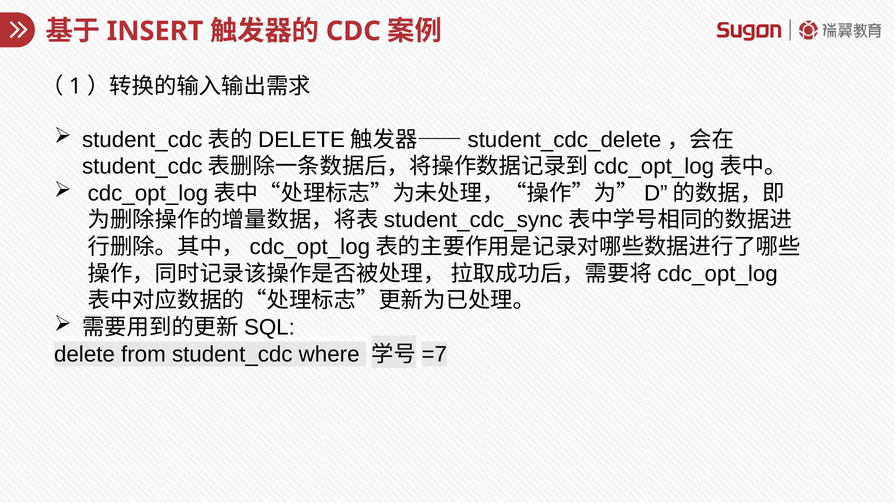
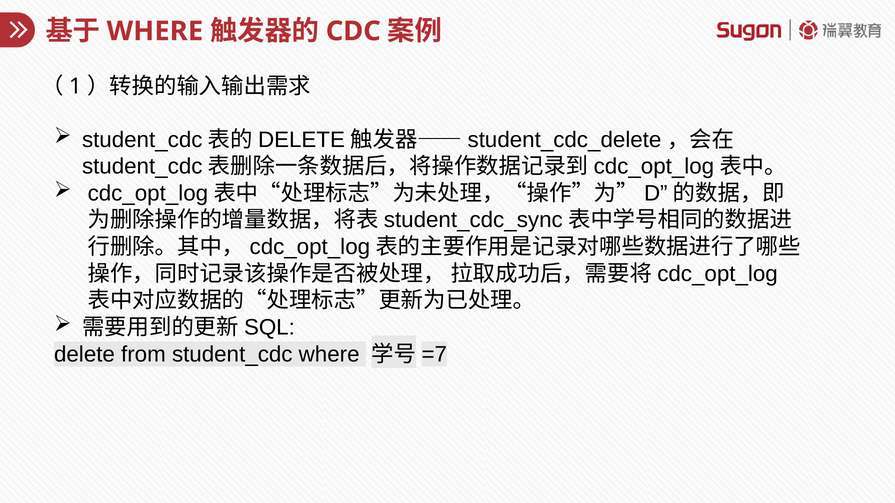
INSERT at (155, 31): INSERT -> WHERE
